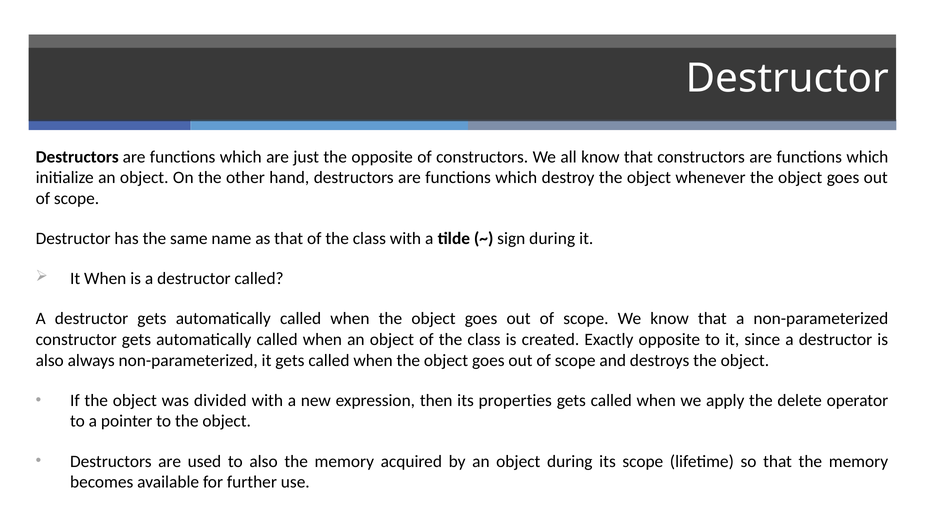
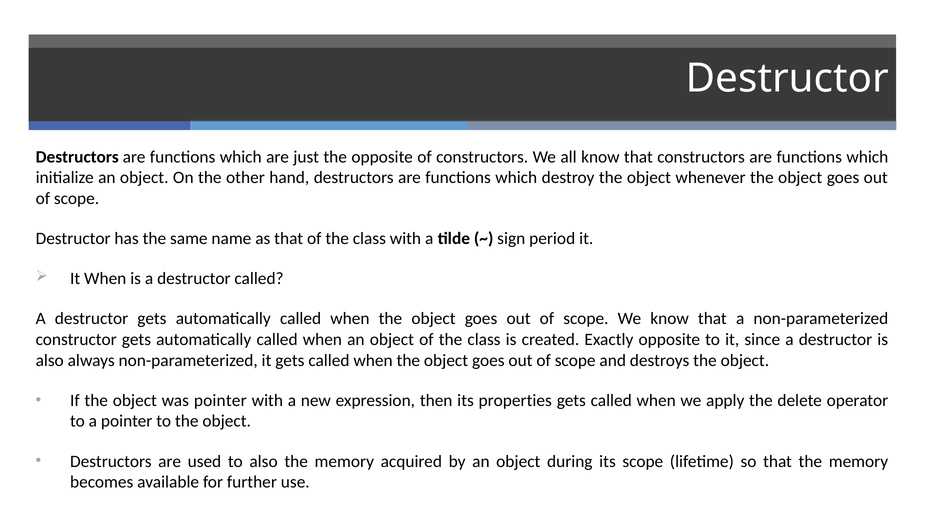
sign during: during -> period
was divided: divided -> pointer
